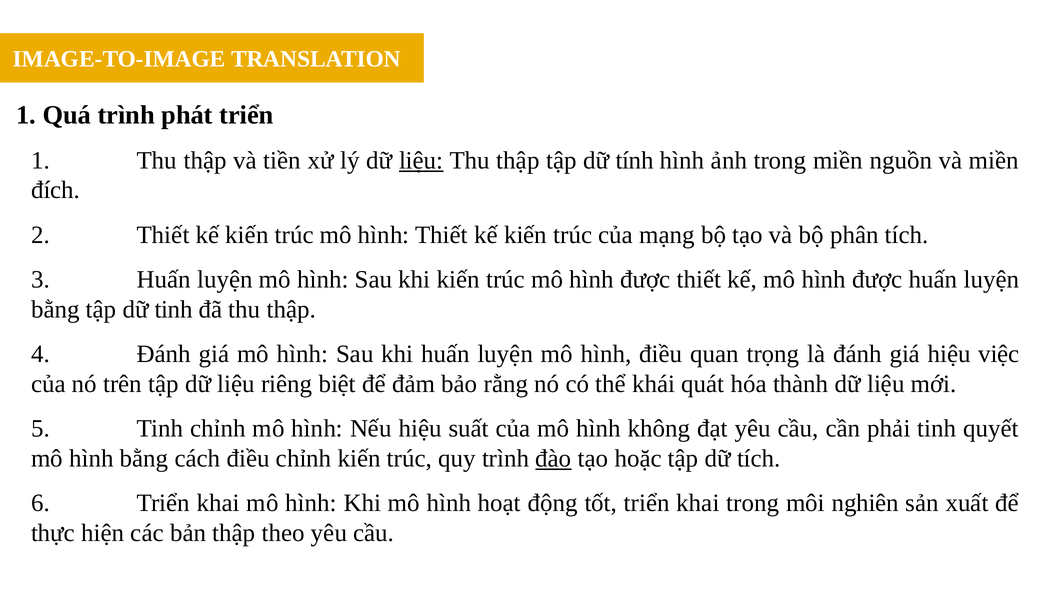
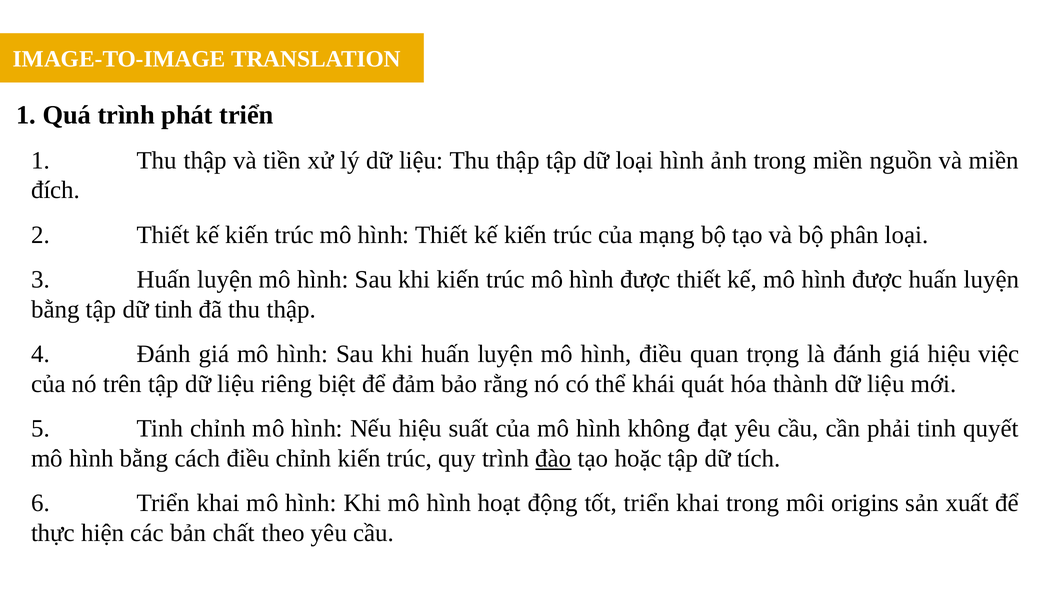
liệu at (421, 160) underline: present -> none
dữ tính: tính -> loại
phân tích: tích -> loại
nghiên: nghiên -> origins
bản thập: thập -> chất
